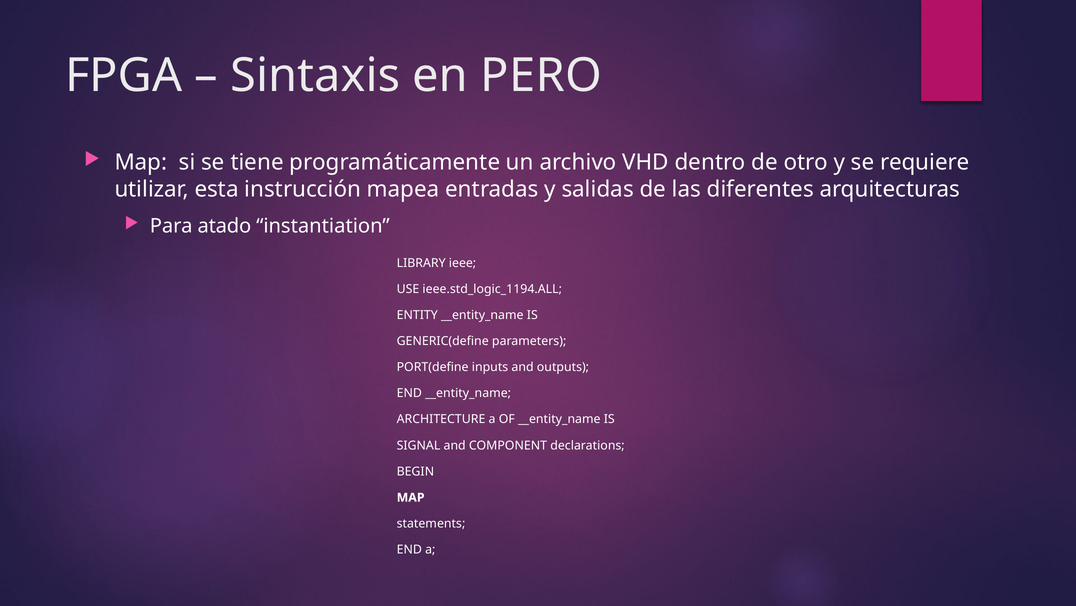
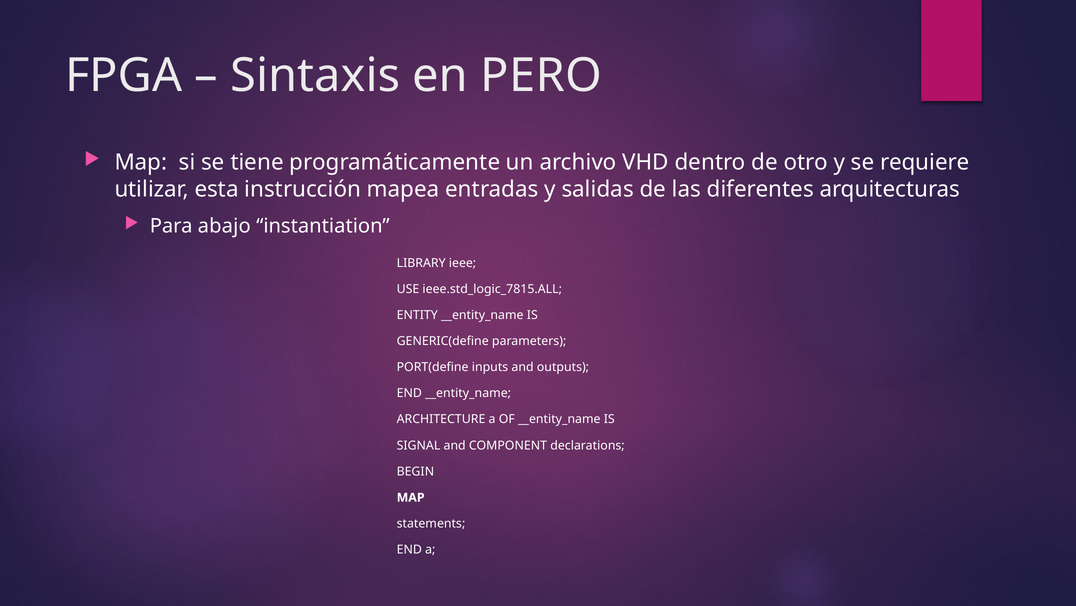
atado: atado -> abajo
ieee.std_logic_1194.ALL: ieee.std_logic_1194.ALL -> ieee.std_logic_7815.ALL
